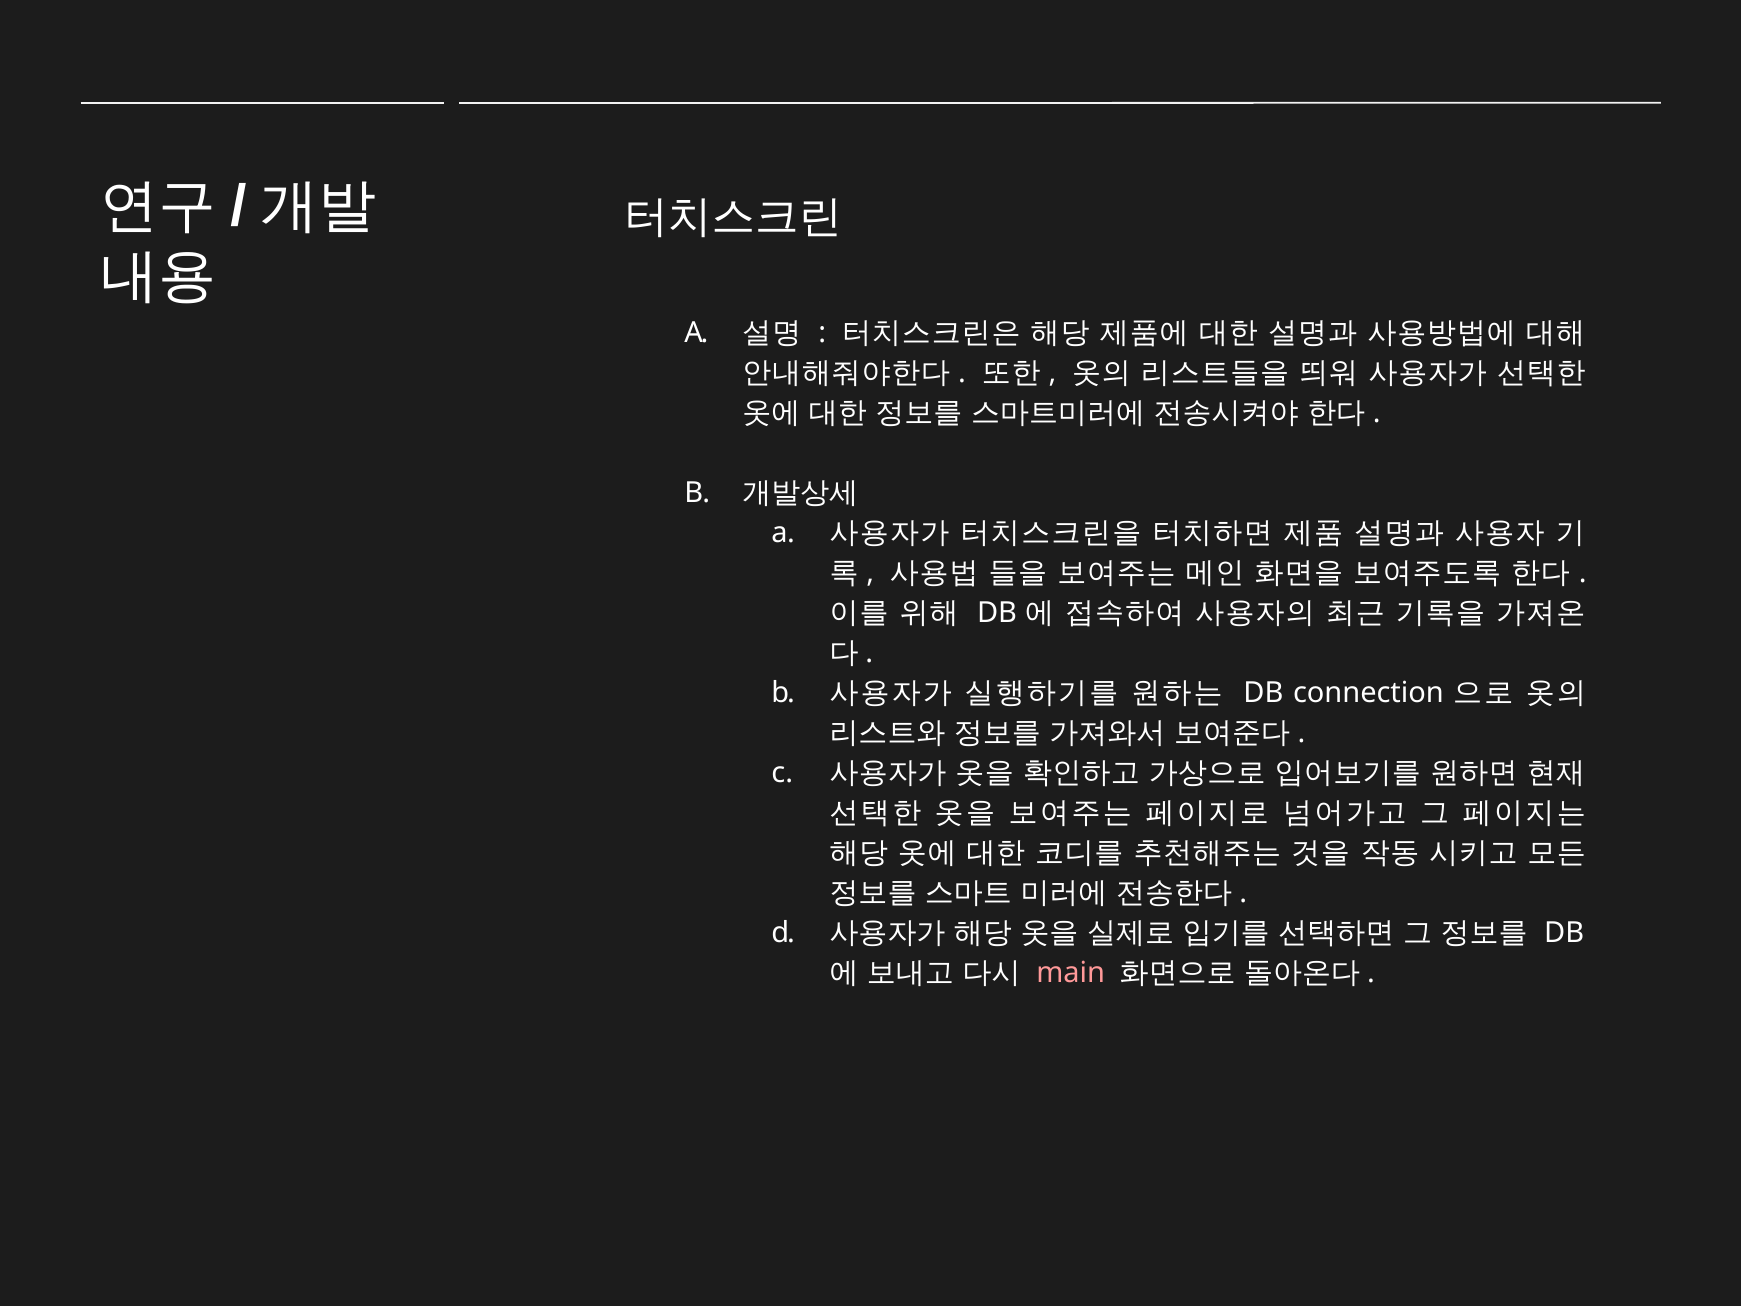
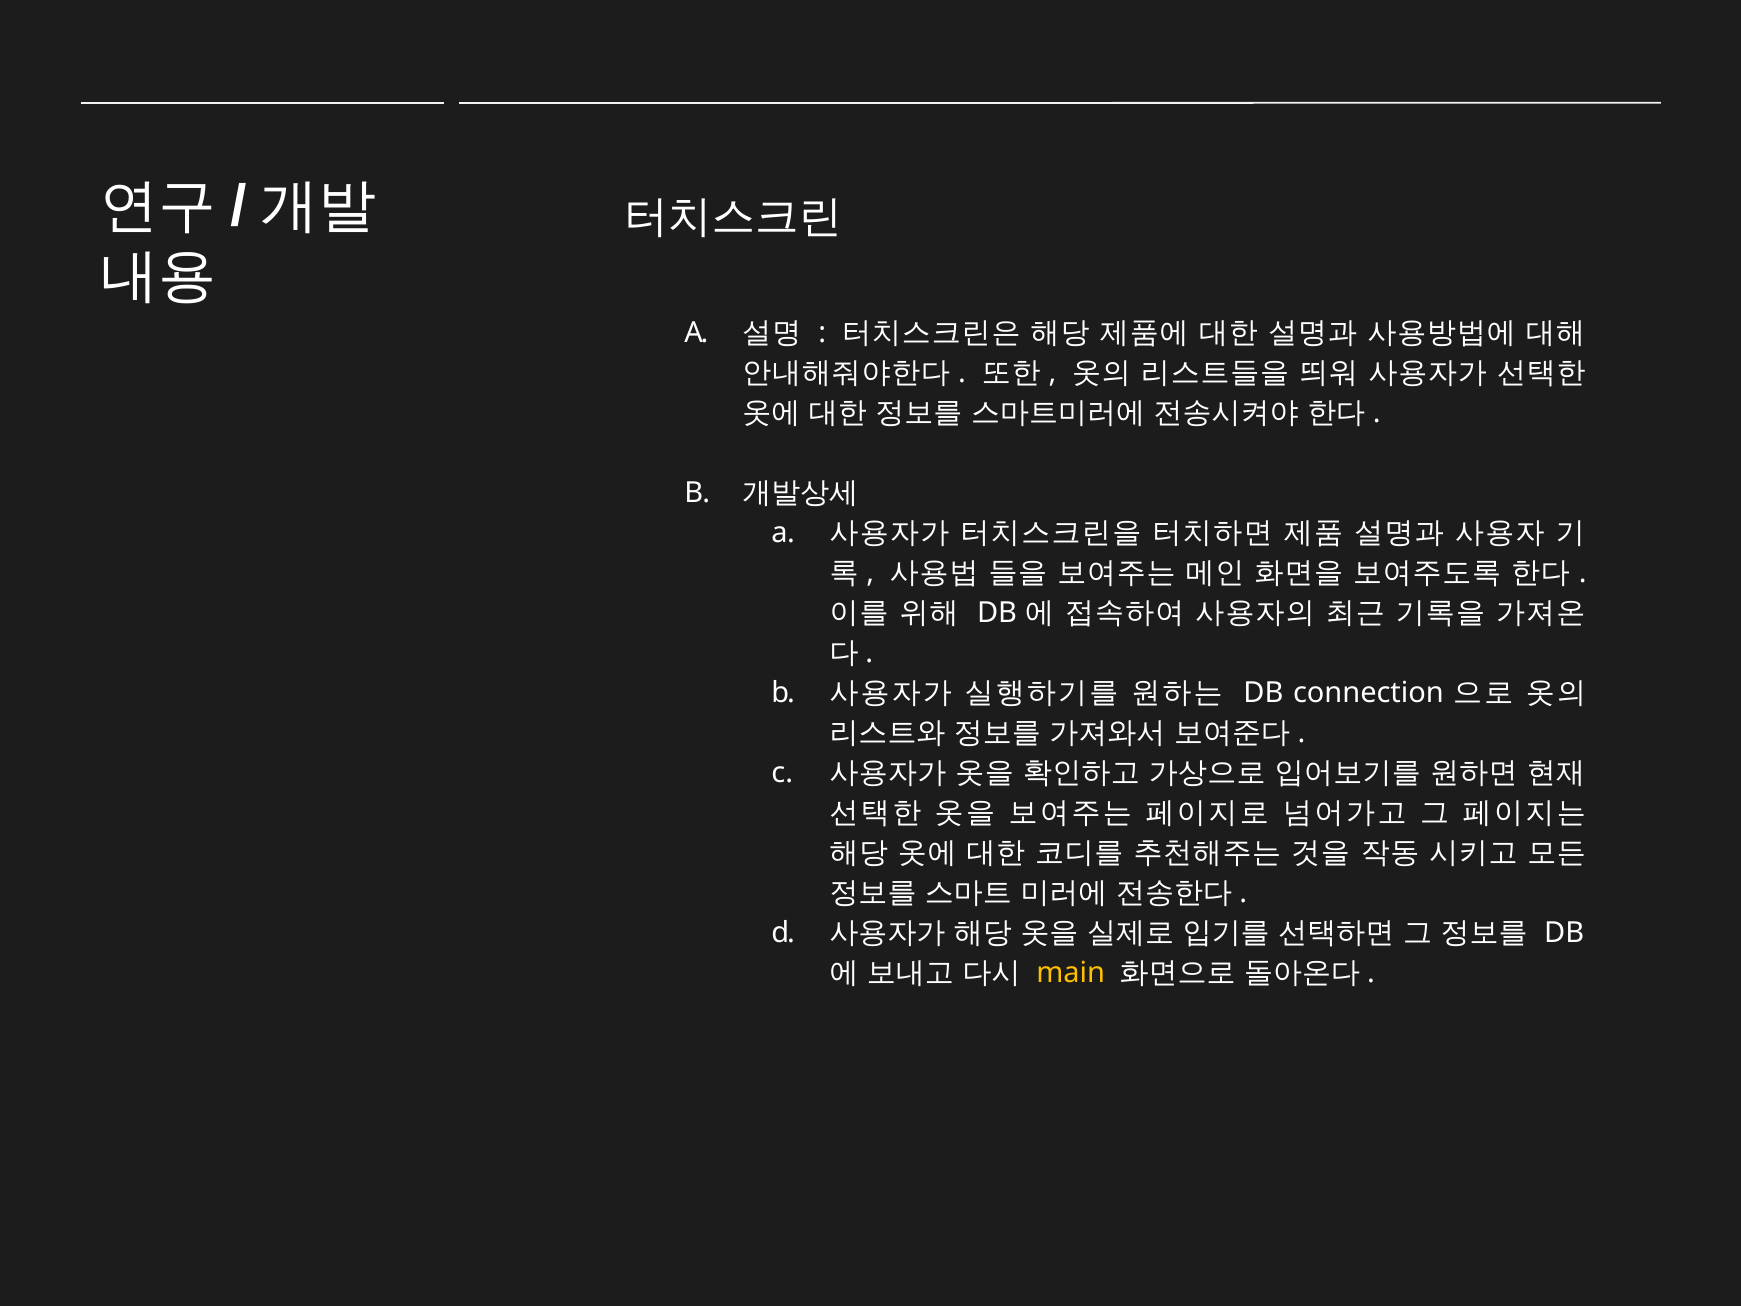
main colour: pink -> yellow
